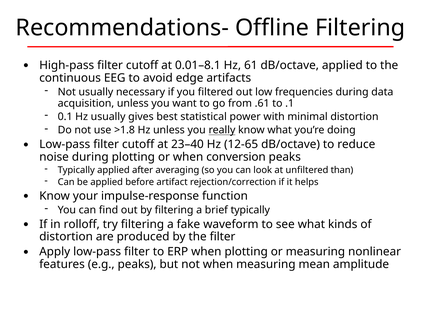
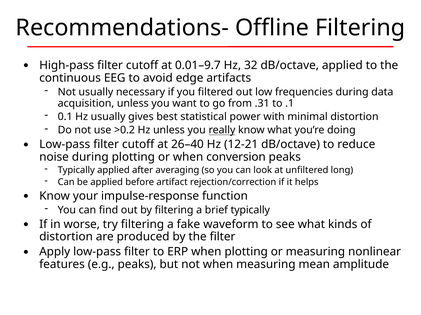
0.01–8.1: 0.01–8.1 -> 0.01–9.7
61: 61 -> 32
.61: .61 -> .31
>1.8: >1.8 -> >0.2
23–40: 23–40 -> 26–40
12-65: 12-65 -> 12-21
than: than -> long
rolloff: rolloff -> worse
